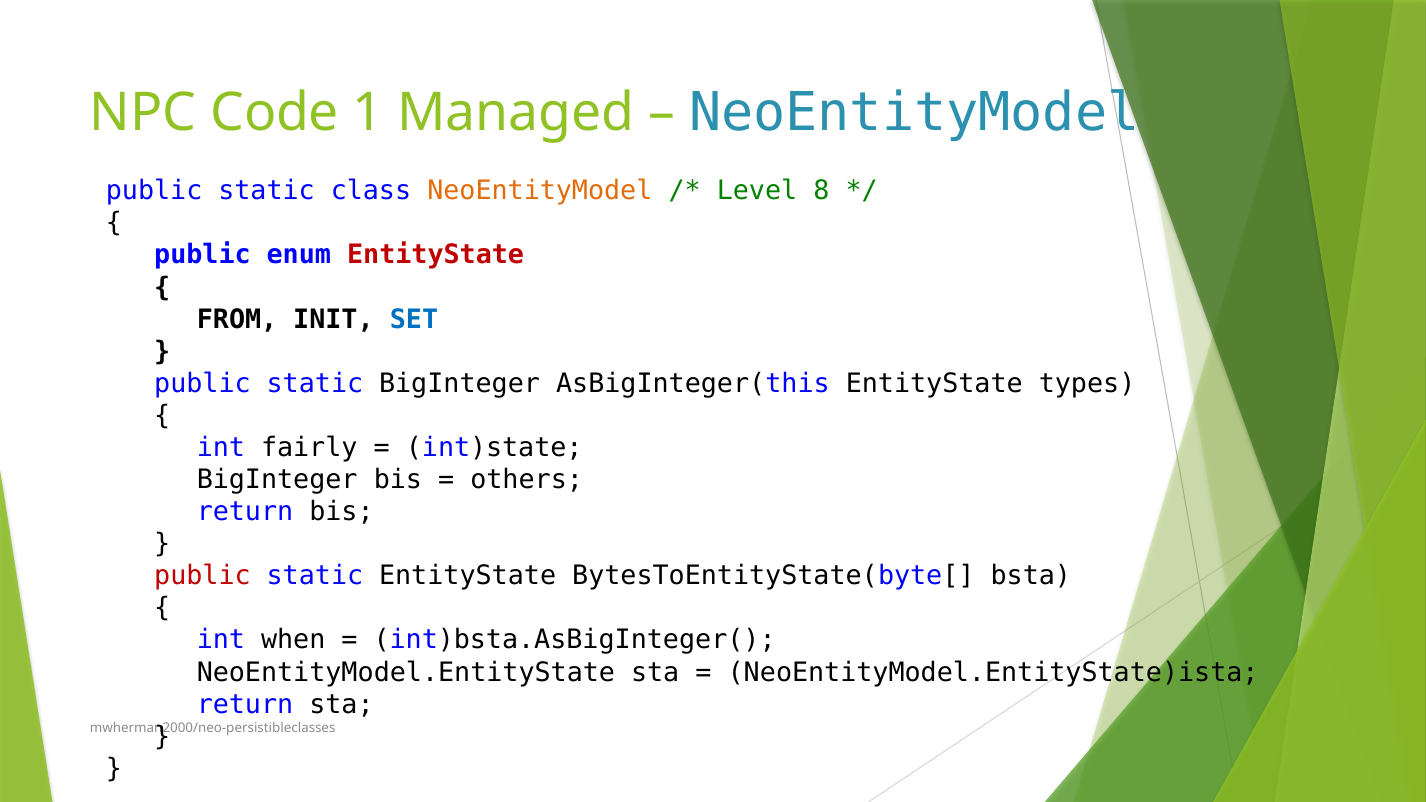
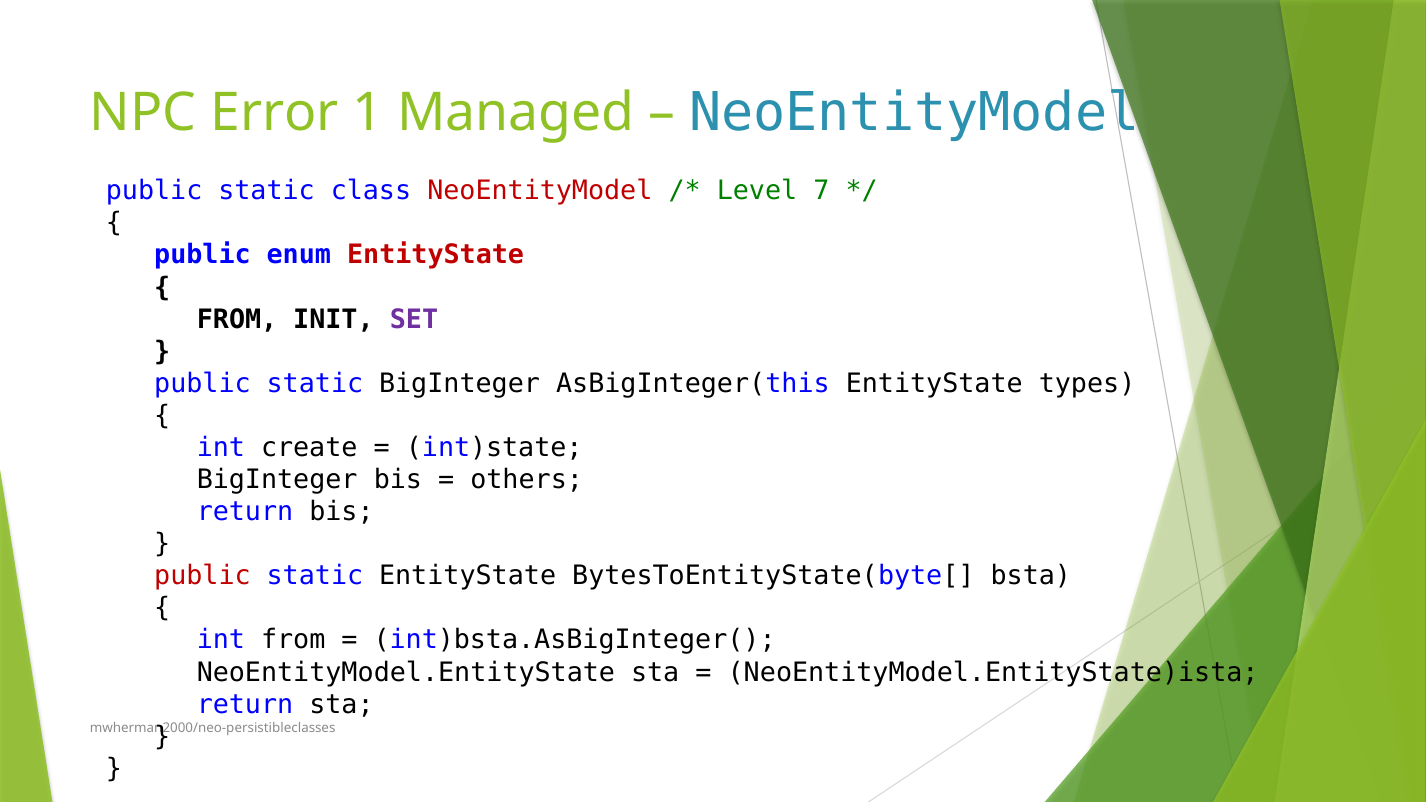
Code: Code -> Error
NeoEntityModel at (540, 191) colour: orange -> red
8: 8 -> 7
SET colour: blue -> purple
fairly: fairly -> create
int when: when -> from
